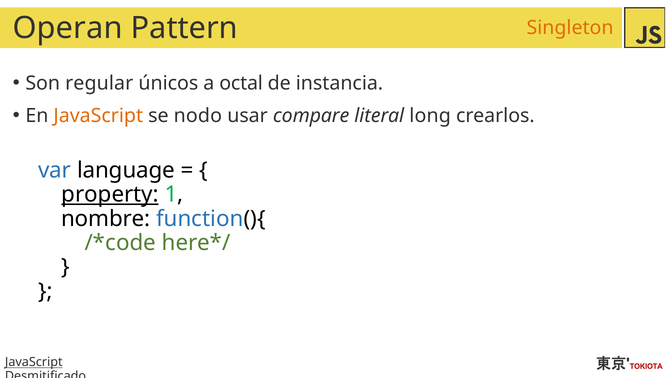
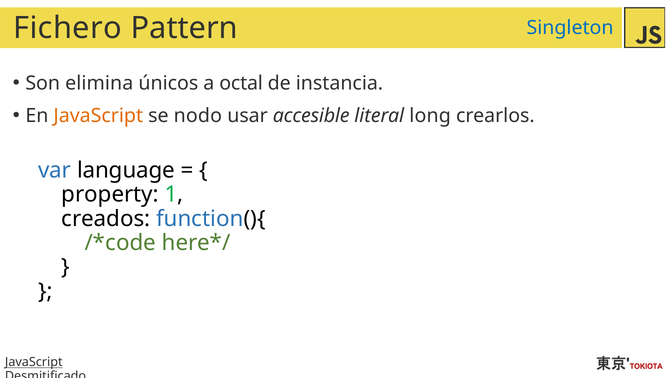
Operan: Operan -> Fichero
Singleton colour: orange -> blue
regular: regular -> elimina
compare: compare -> accesible
property underline: present -> none
nombre: nombre -> creados
